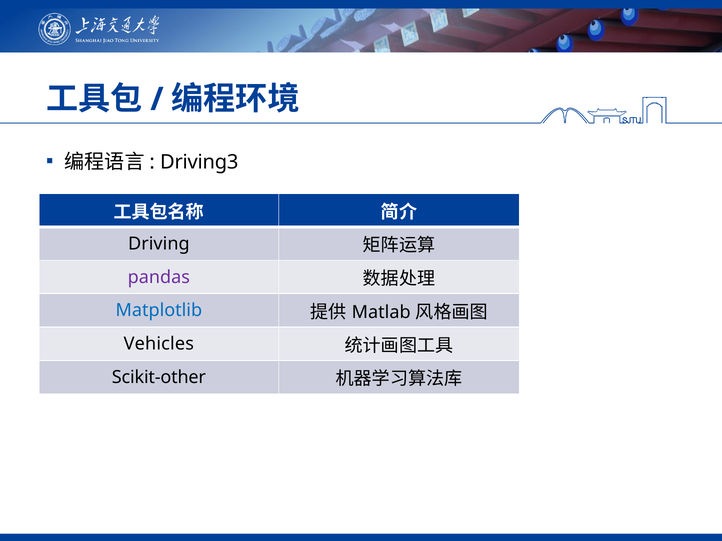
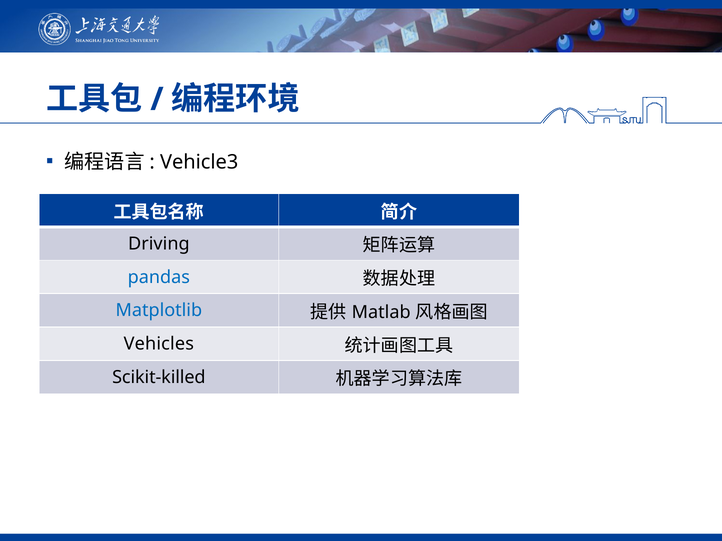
Driving3: Driving3 -> Vehicle3
pandas colour: purple -> blue
Scikit-other: Scikit-other -> Scikit-killed
